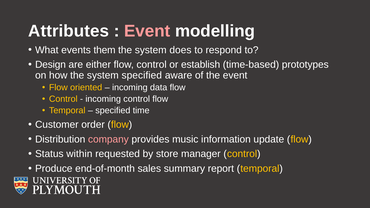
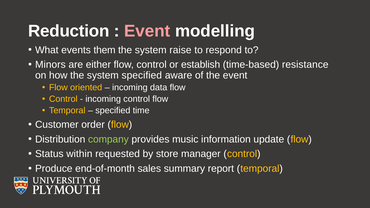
Attributes: Attributes -> Reduction
does: does -> raise
Design: Design -> Minors
prototypes: prototypes -> resistance
company colour: pink -> light green
